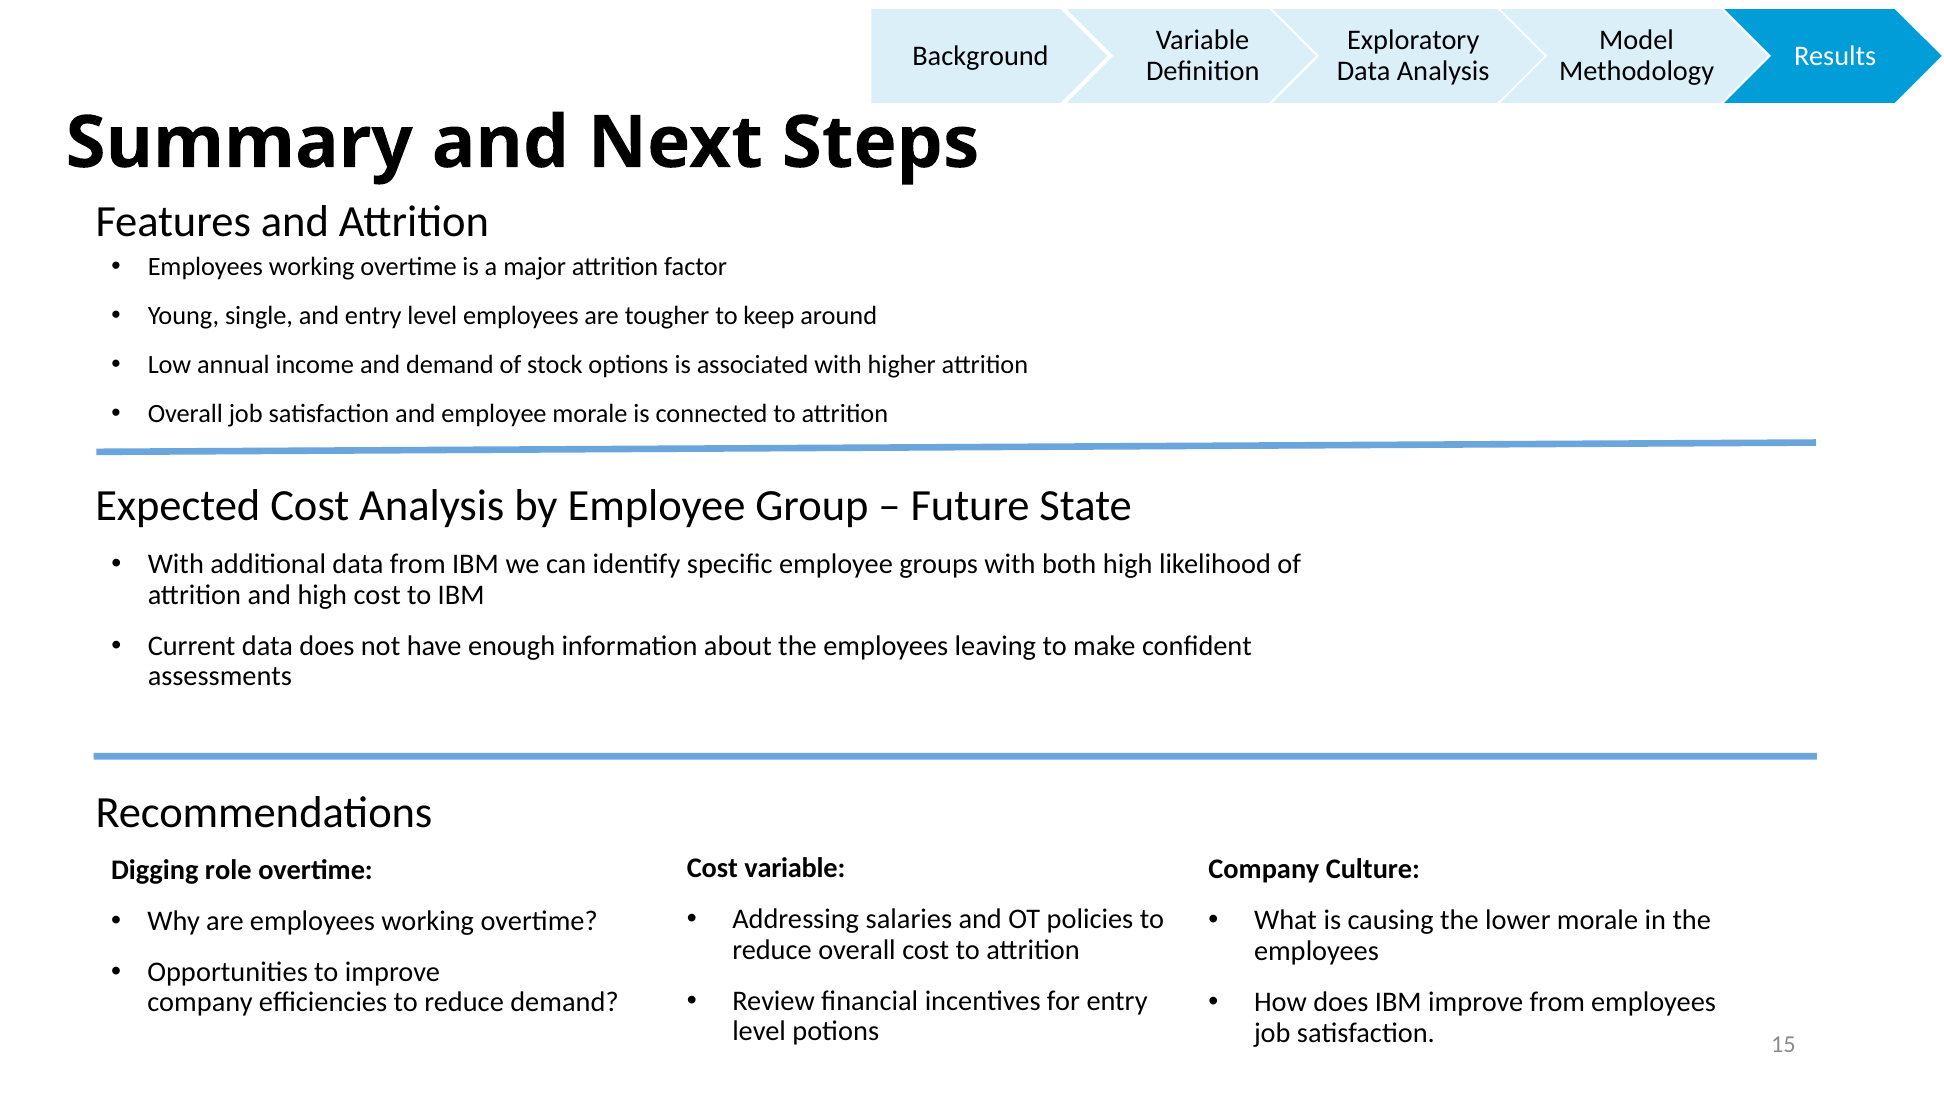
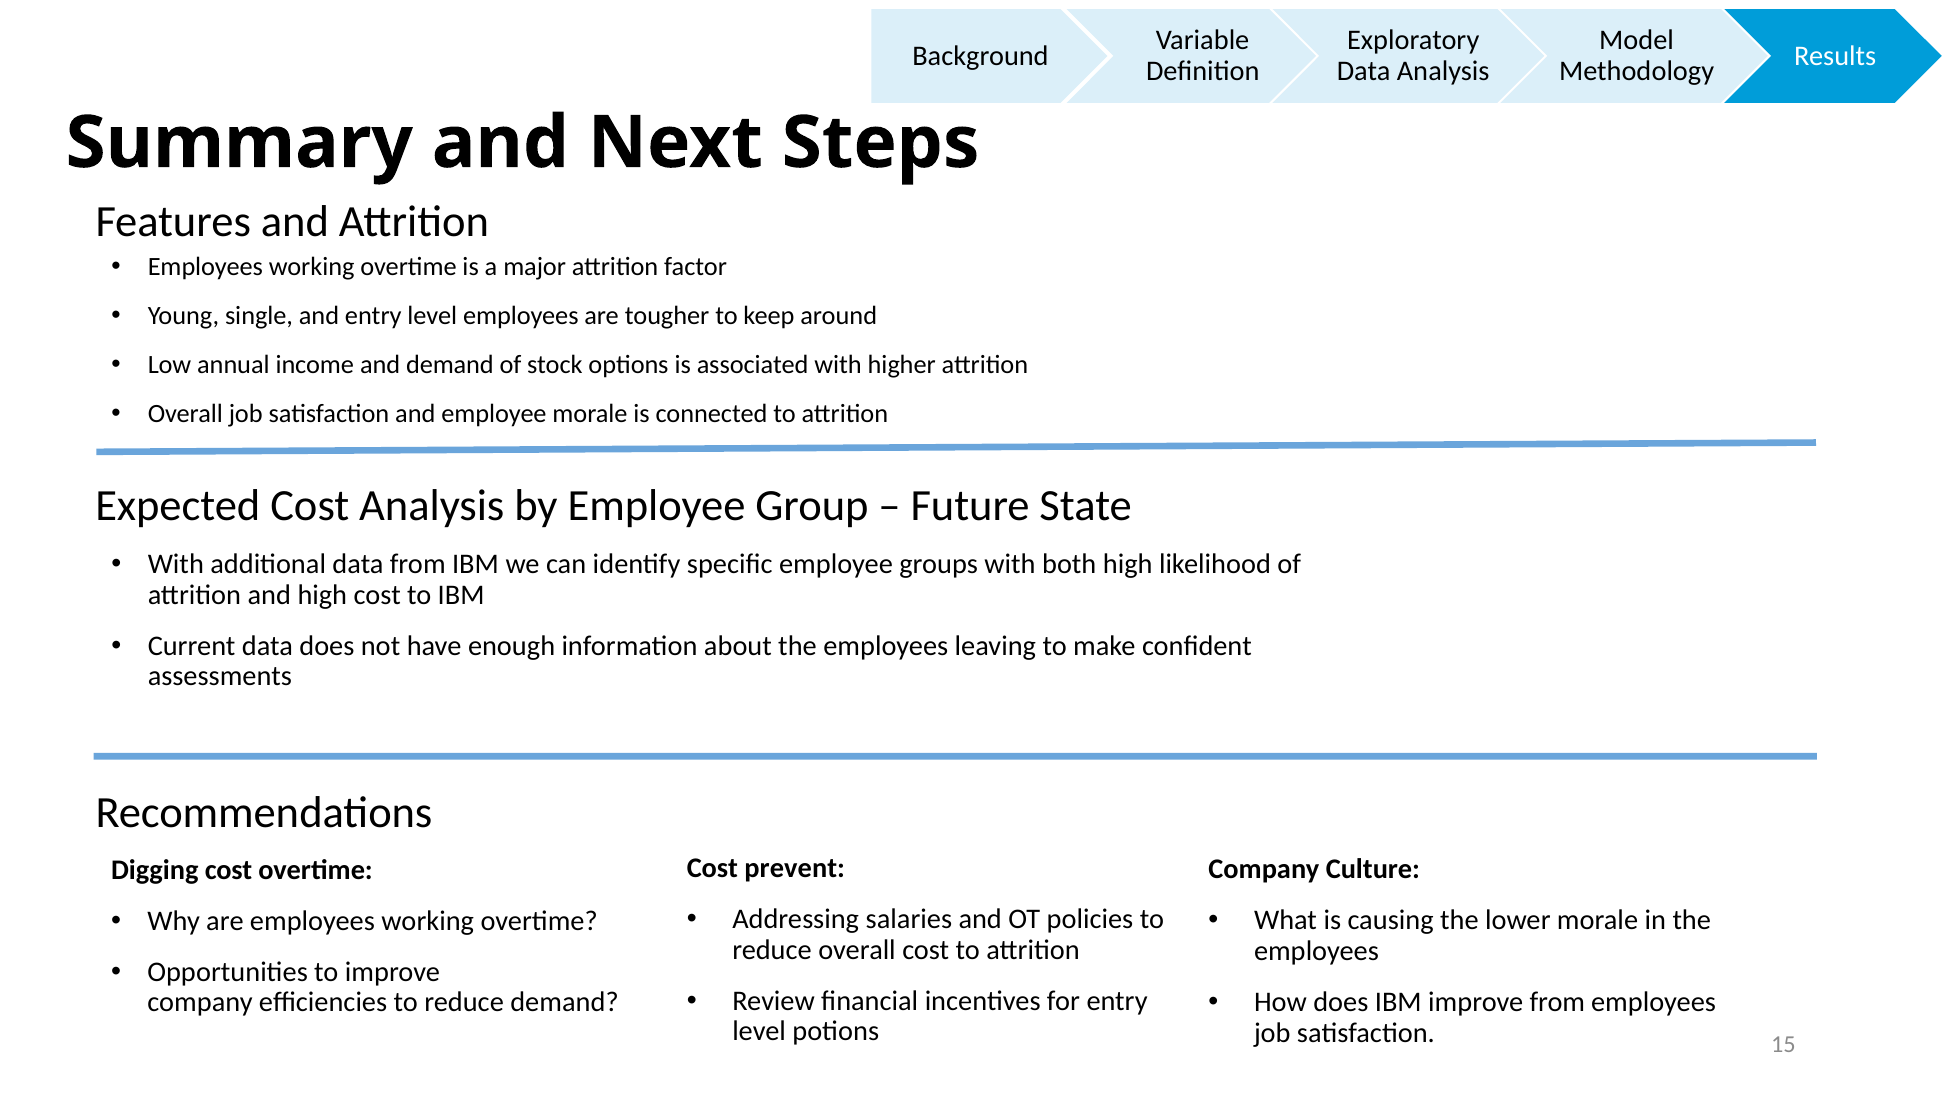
Cost variable: variable -> prevent
Digging role: role -> cost
